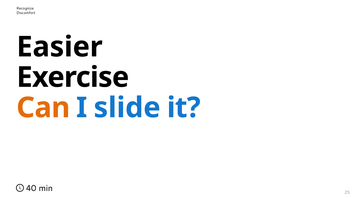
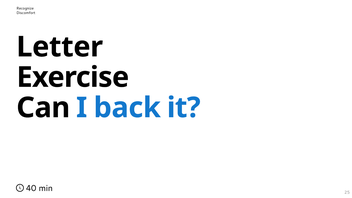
Easier: Easier -> Letter
Can colour: orange -> black
slide: slide -> back
